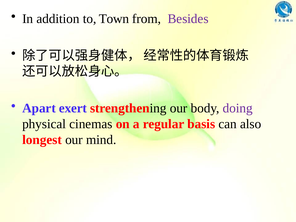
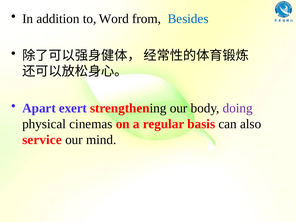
Town: Town -> Word
Besides colour: purple -> blue
longest: longest -> service
